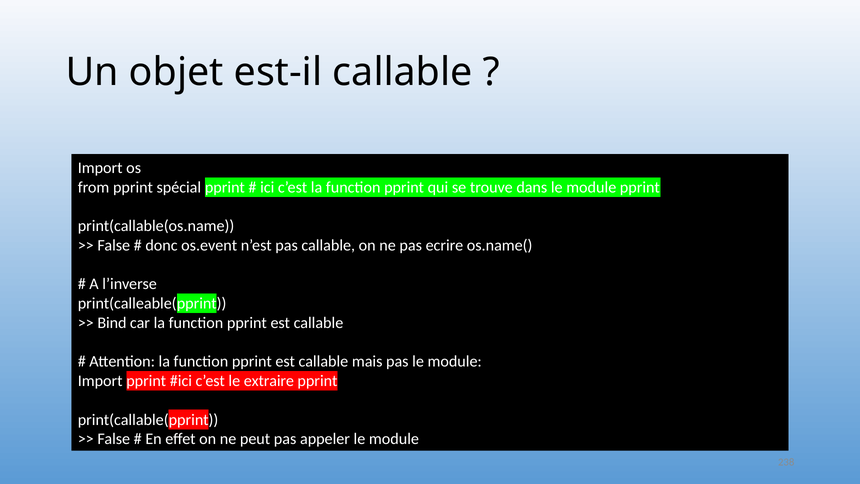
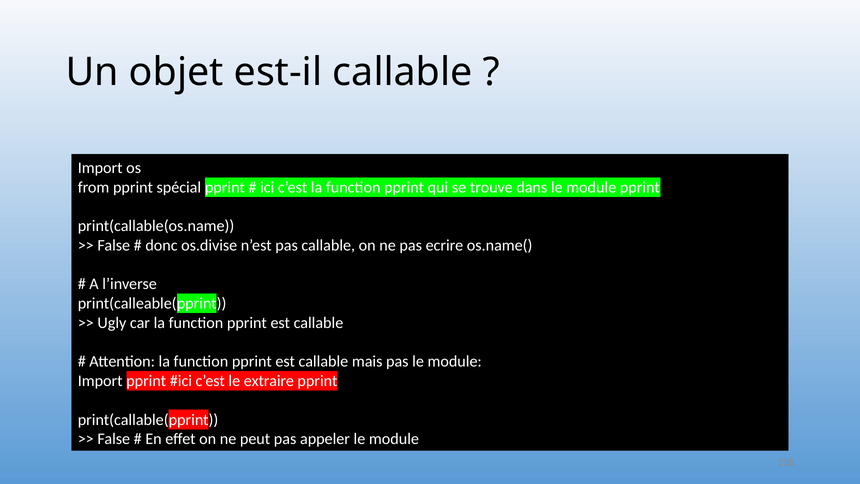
os.event: os.event -> os.divise
Bind: Bind -> Ugly
